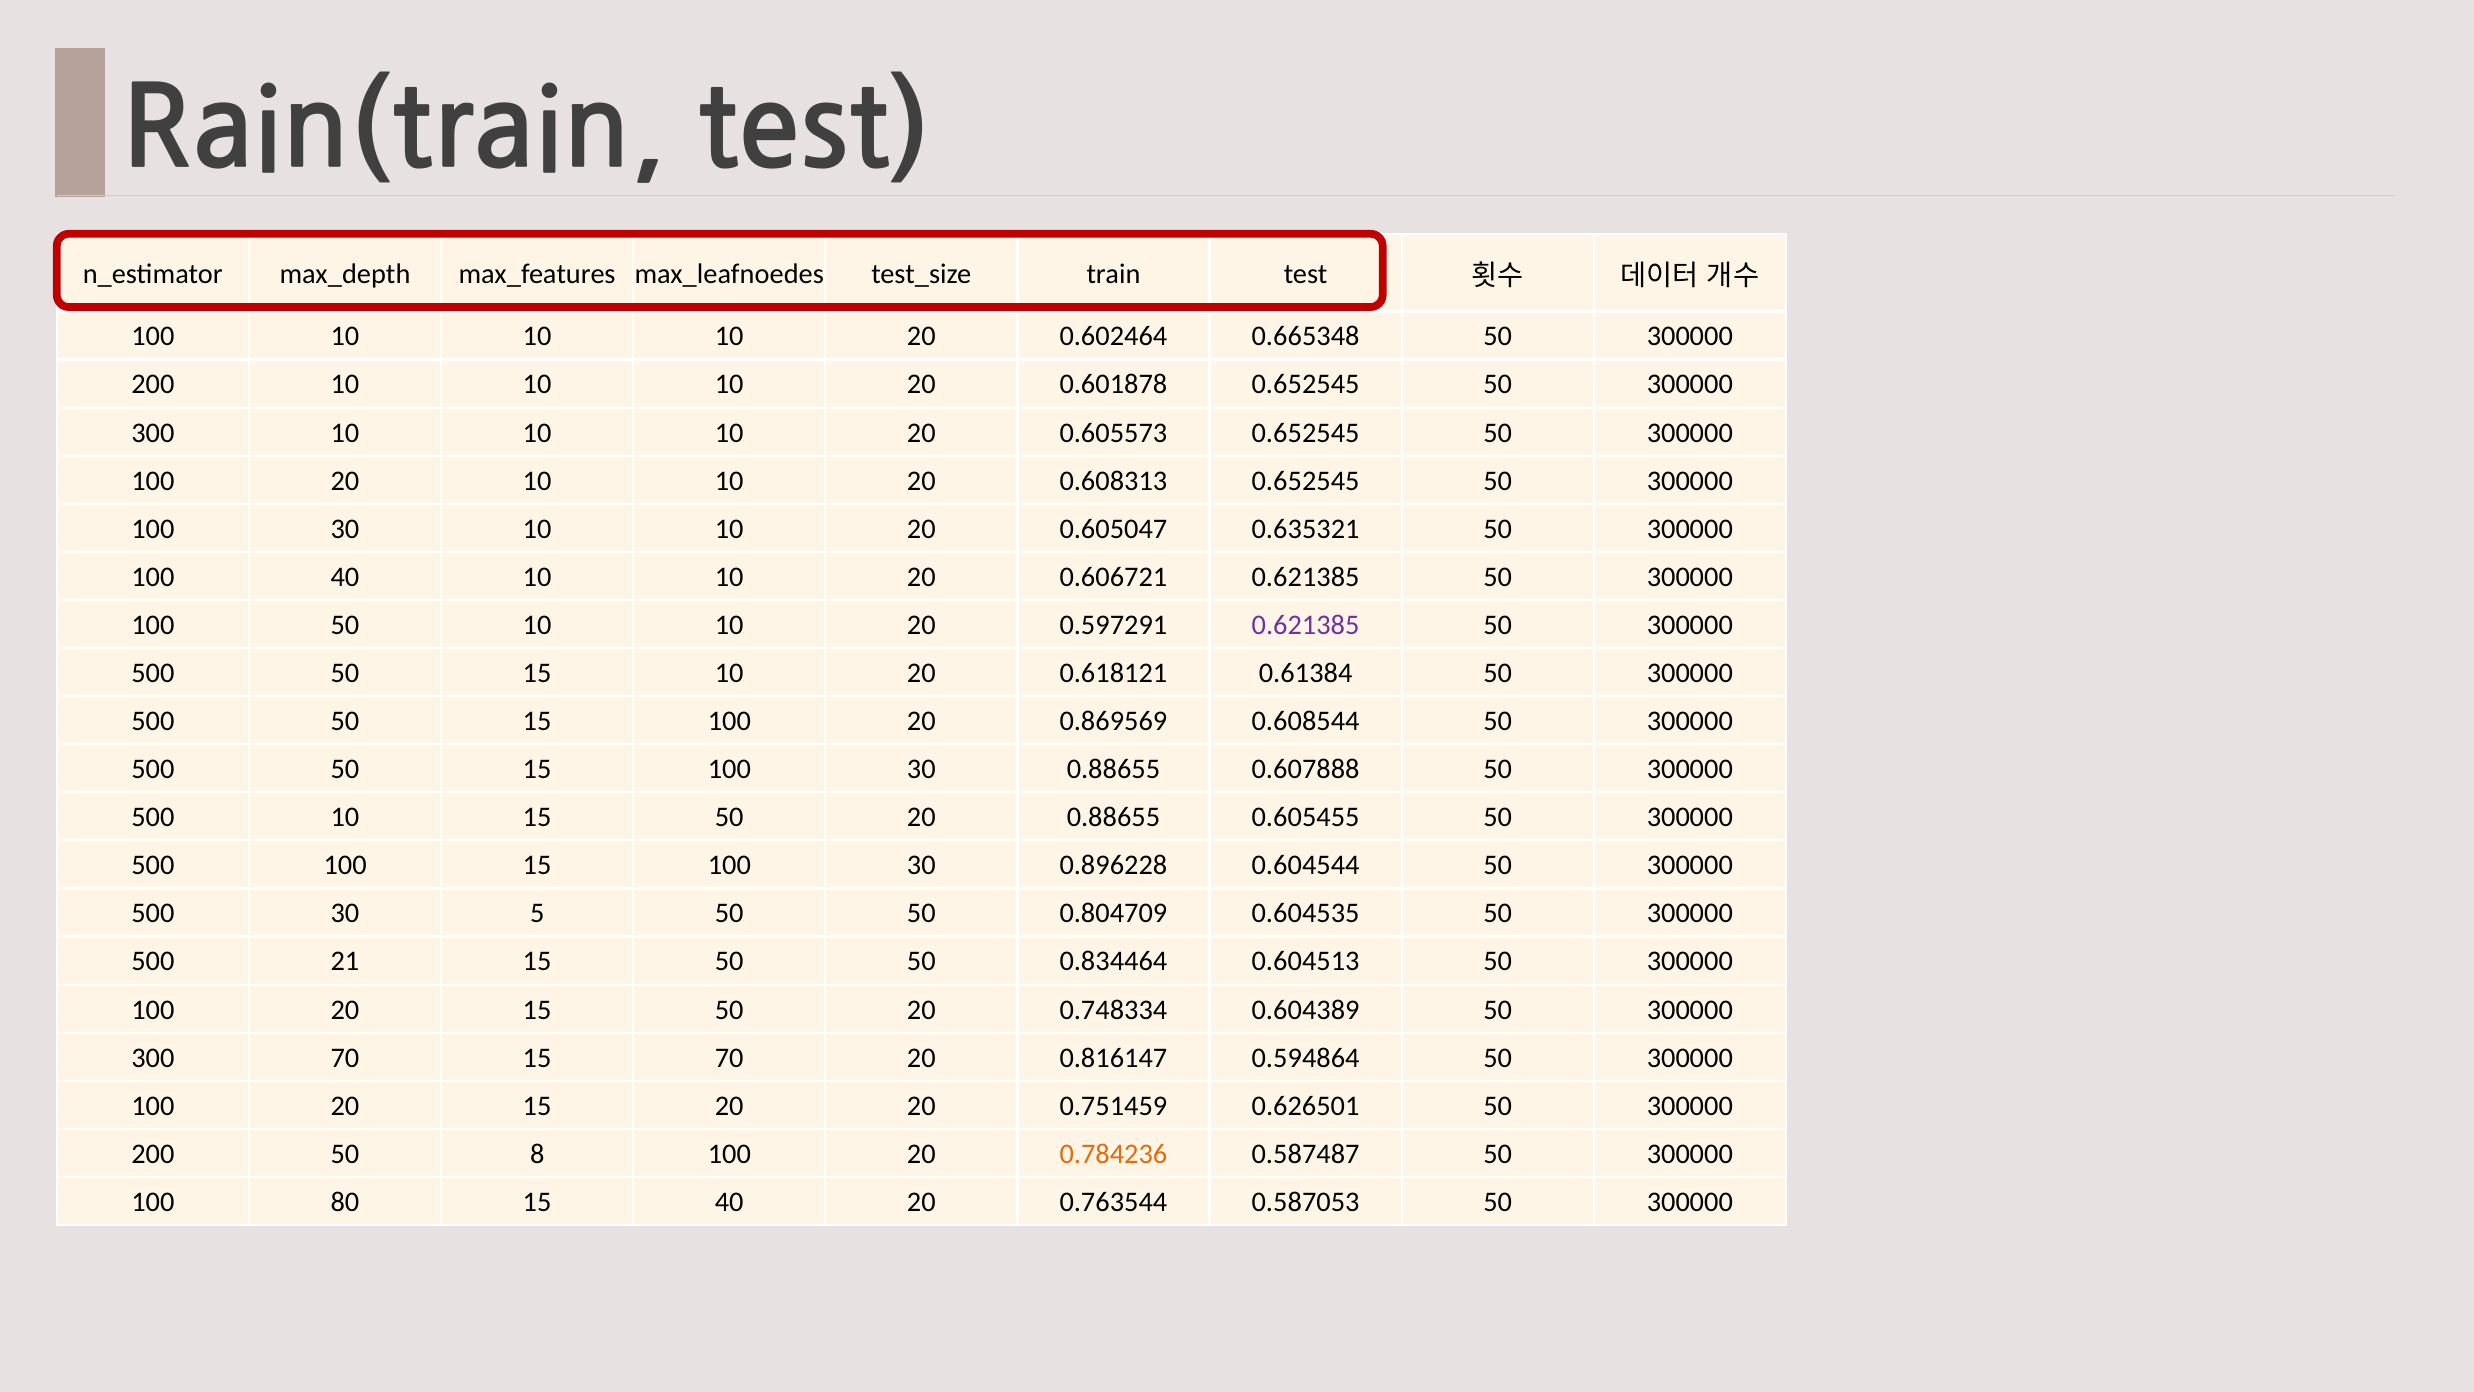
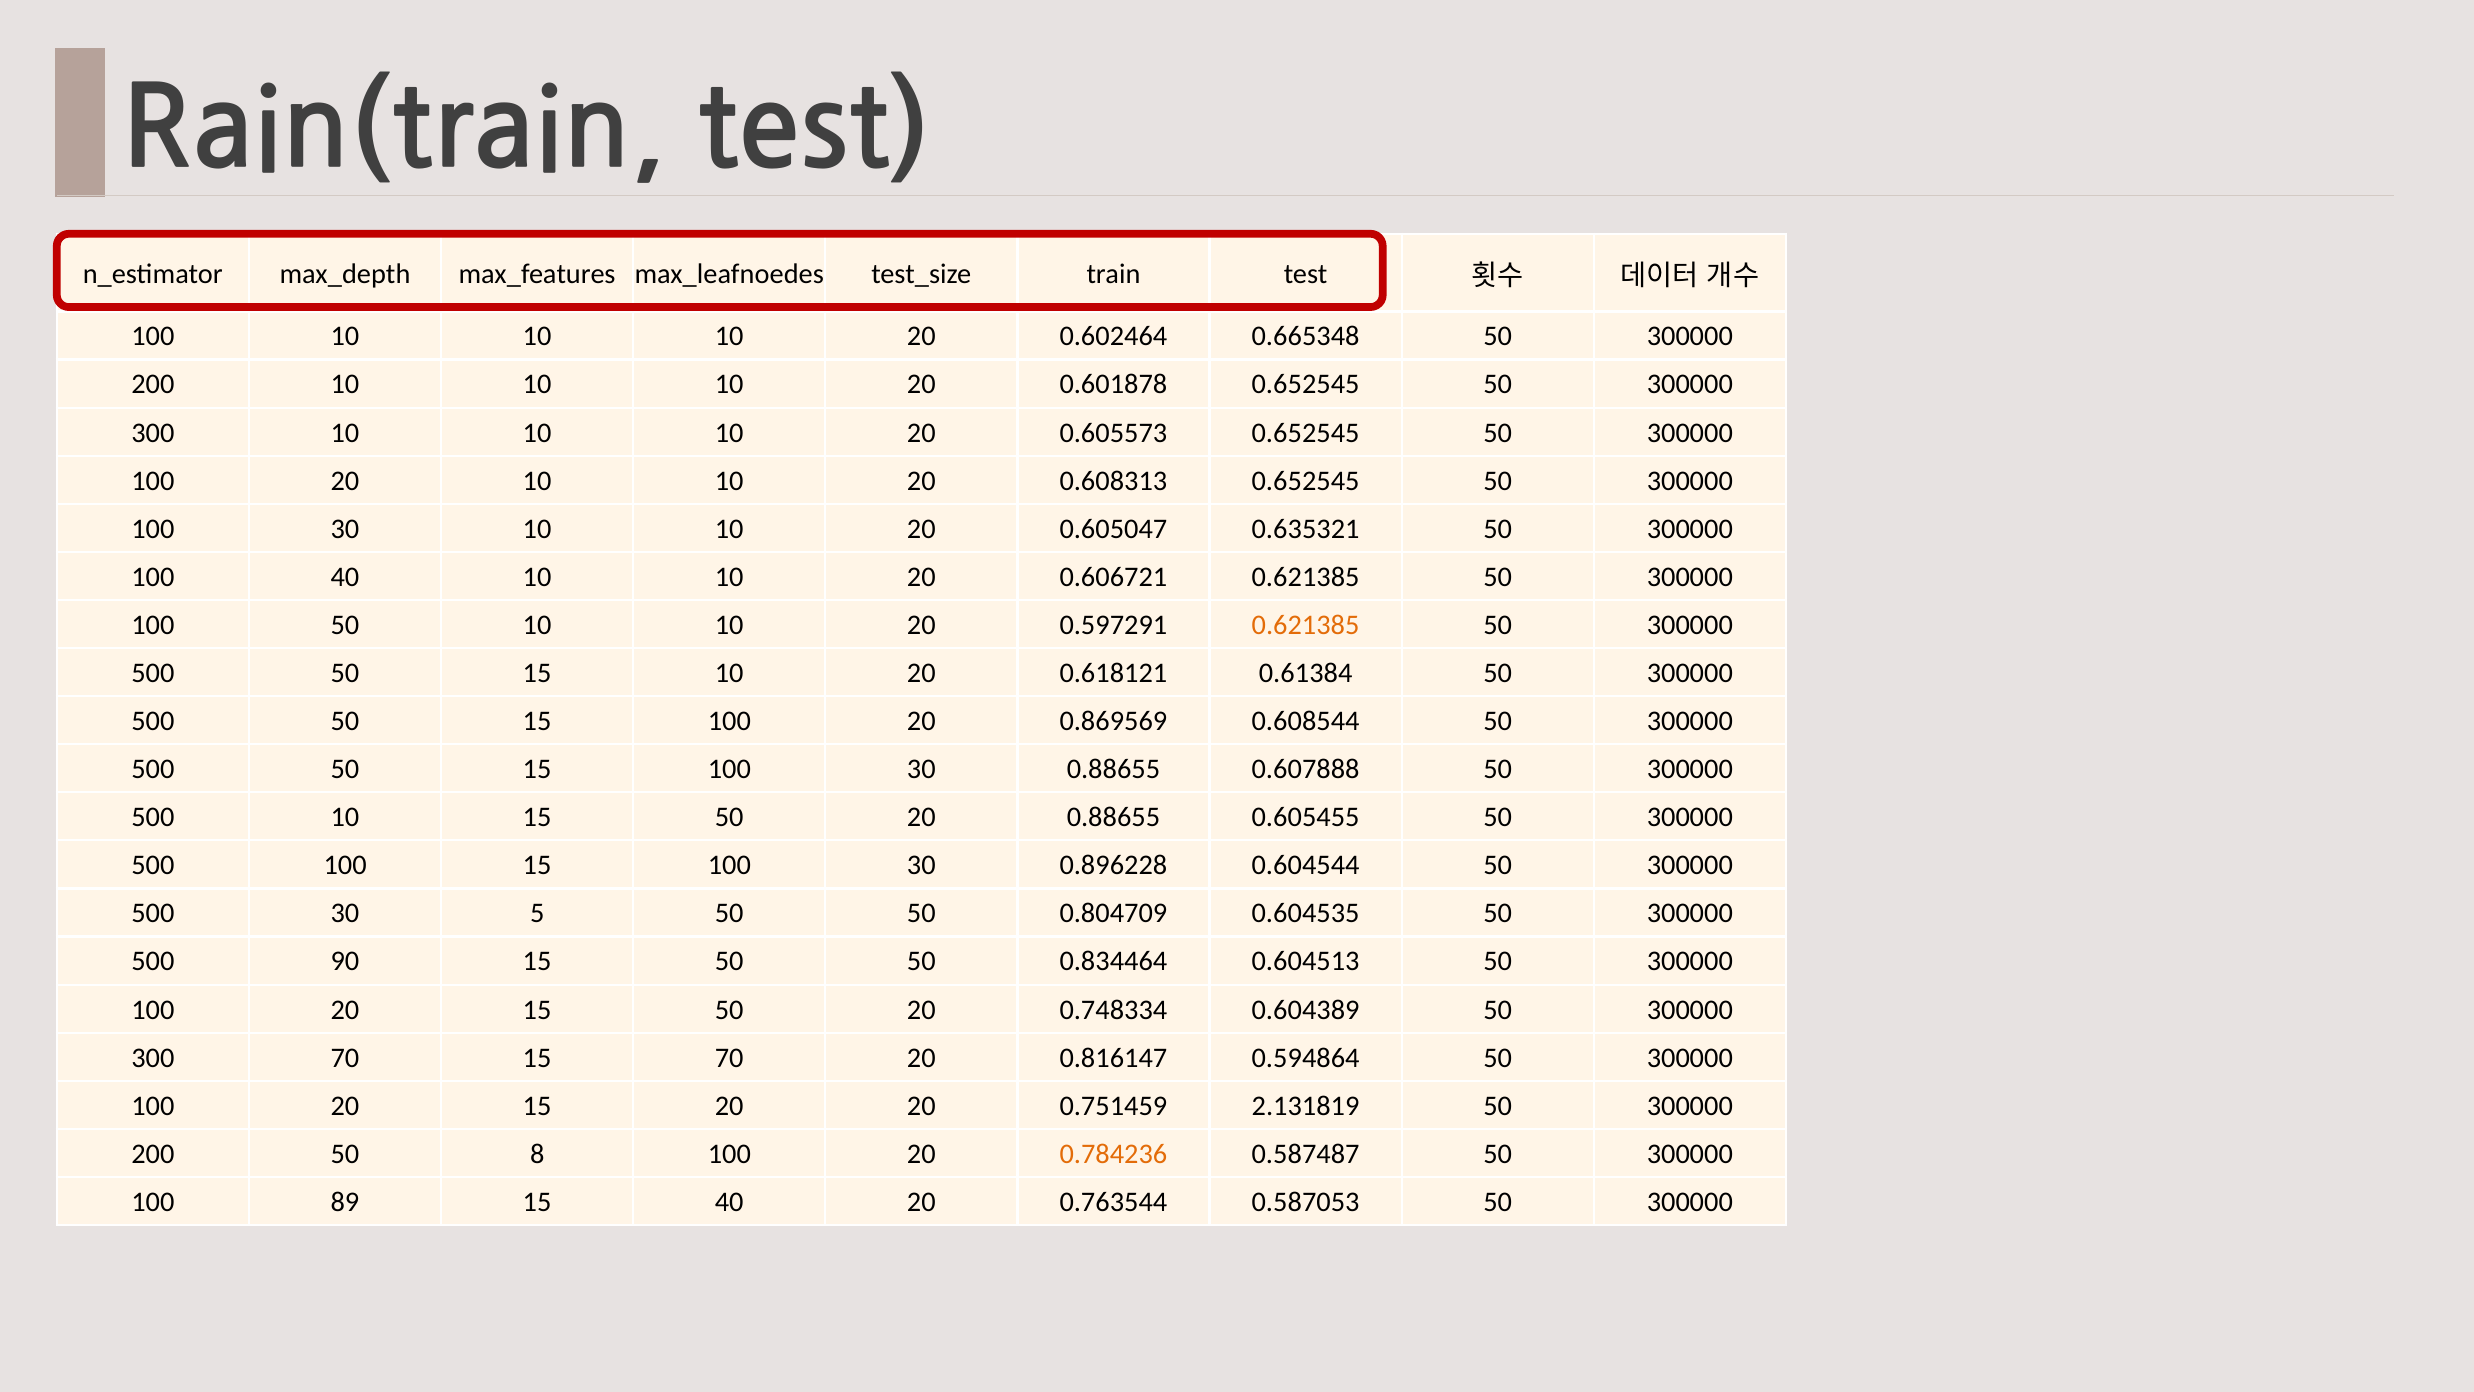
0.621385 at (1306, 625) colour: purple -> orange
21: 21 -> 90
0.626501: 0.626501 -> 2.131819
80: 80 -> 89
